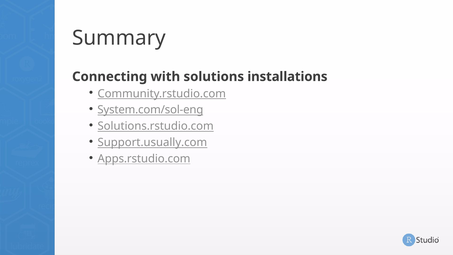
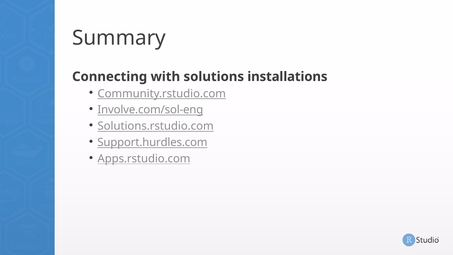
System.com/sol-eng: System.com/sol-eng -> Involve.com/sol-eng
Support.usually.com: Support.usually.com -> Support.hurdles.com
